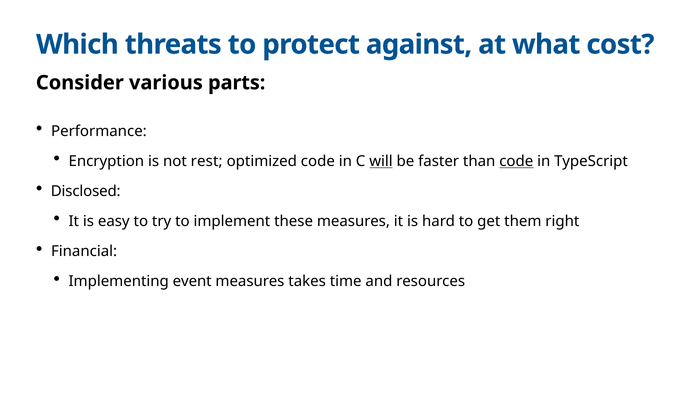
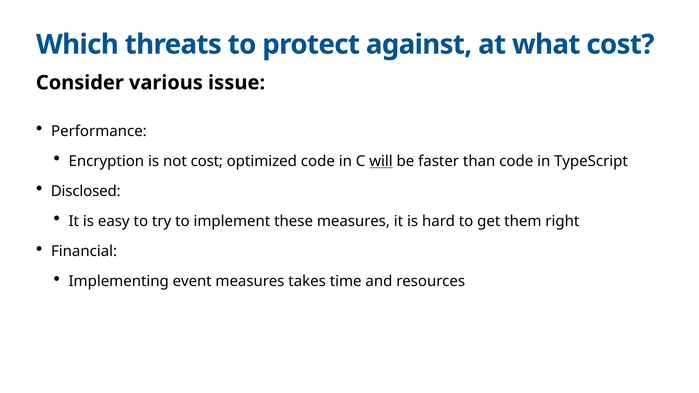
parts: parts -> issue
not rest: rest -> cost
code at (516, 161) underline: present -> none
